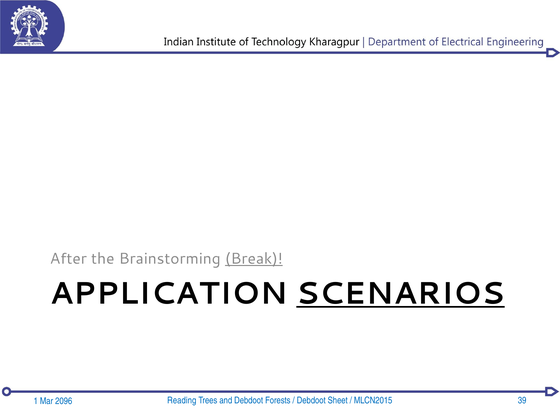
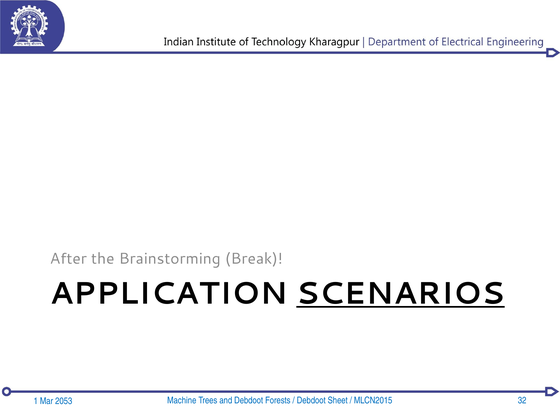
Break underline: present -> none
Reading: Reading -> Machine
39: 39 -> 32
2096: 2096 -> 2053
